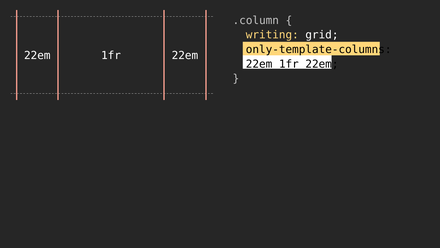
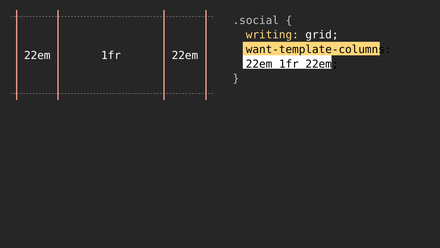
.column: .column -> .social
only-template-columns: only-template-columns -> want-template-columns
